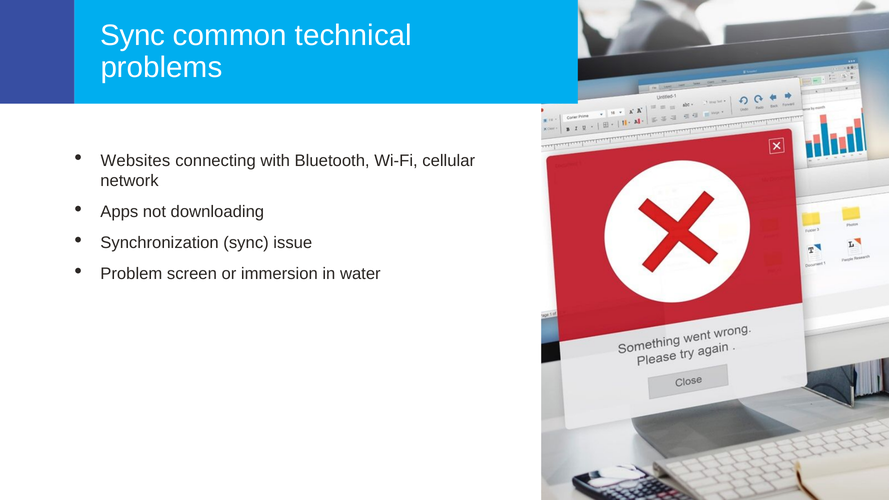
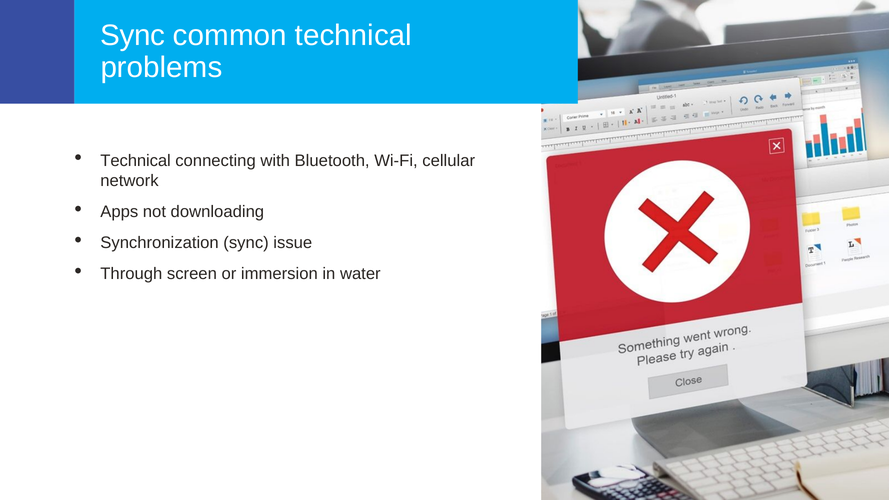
Websites at (135, 161): Websites -> Technical
Problem: Problem -> Through
